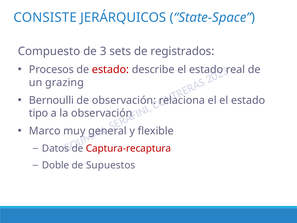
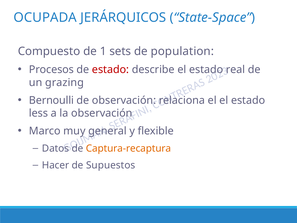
CONSISTE: CONSISTE -> OCUPADA
de 3: 3 -> 1
registrados: registrados -> population
tipo: tipo -> less
Captura-recaptura colour: red -> orange
Doble: Doble -> Hacer
